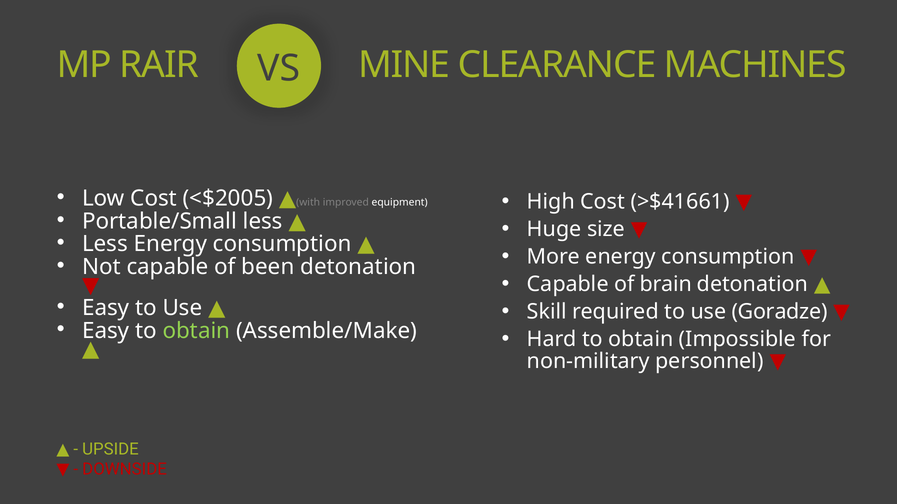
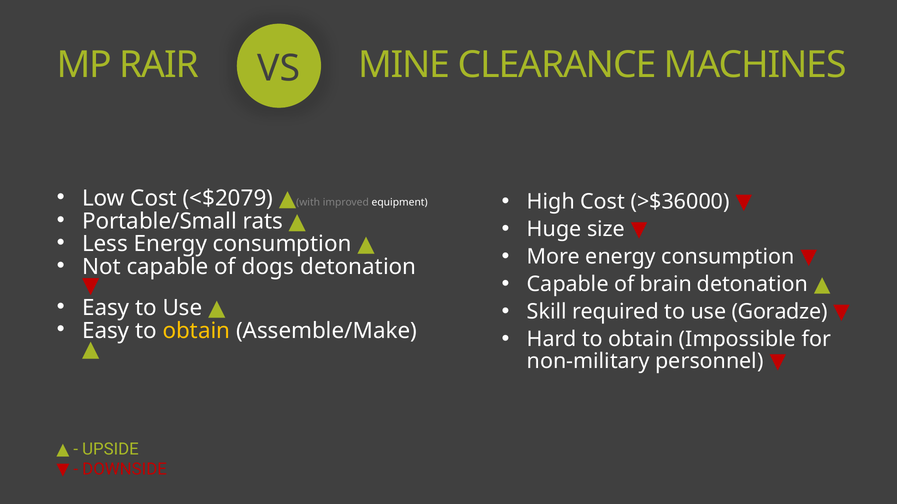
<$2005: <$2005 -> <$2079
>$41661: >$41661 -> >$36000
Portable/Small less: less -> rats
been: been -> dogs
obtain at (196, 331) colour: light green -> yellow
